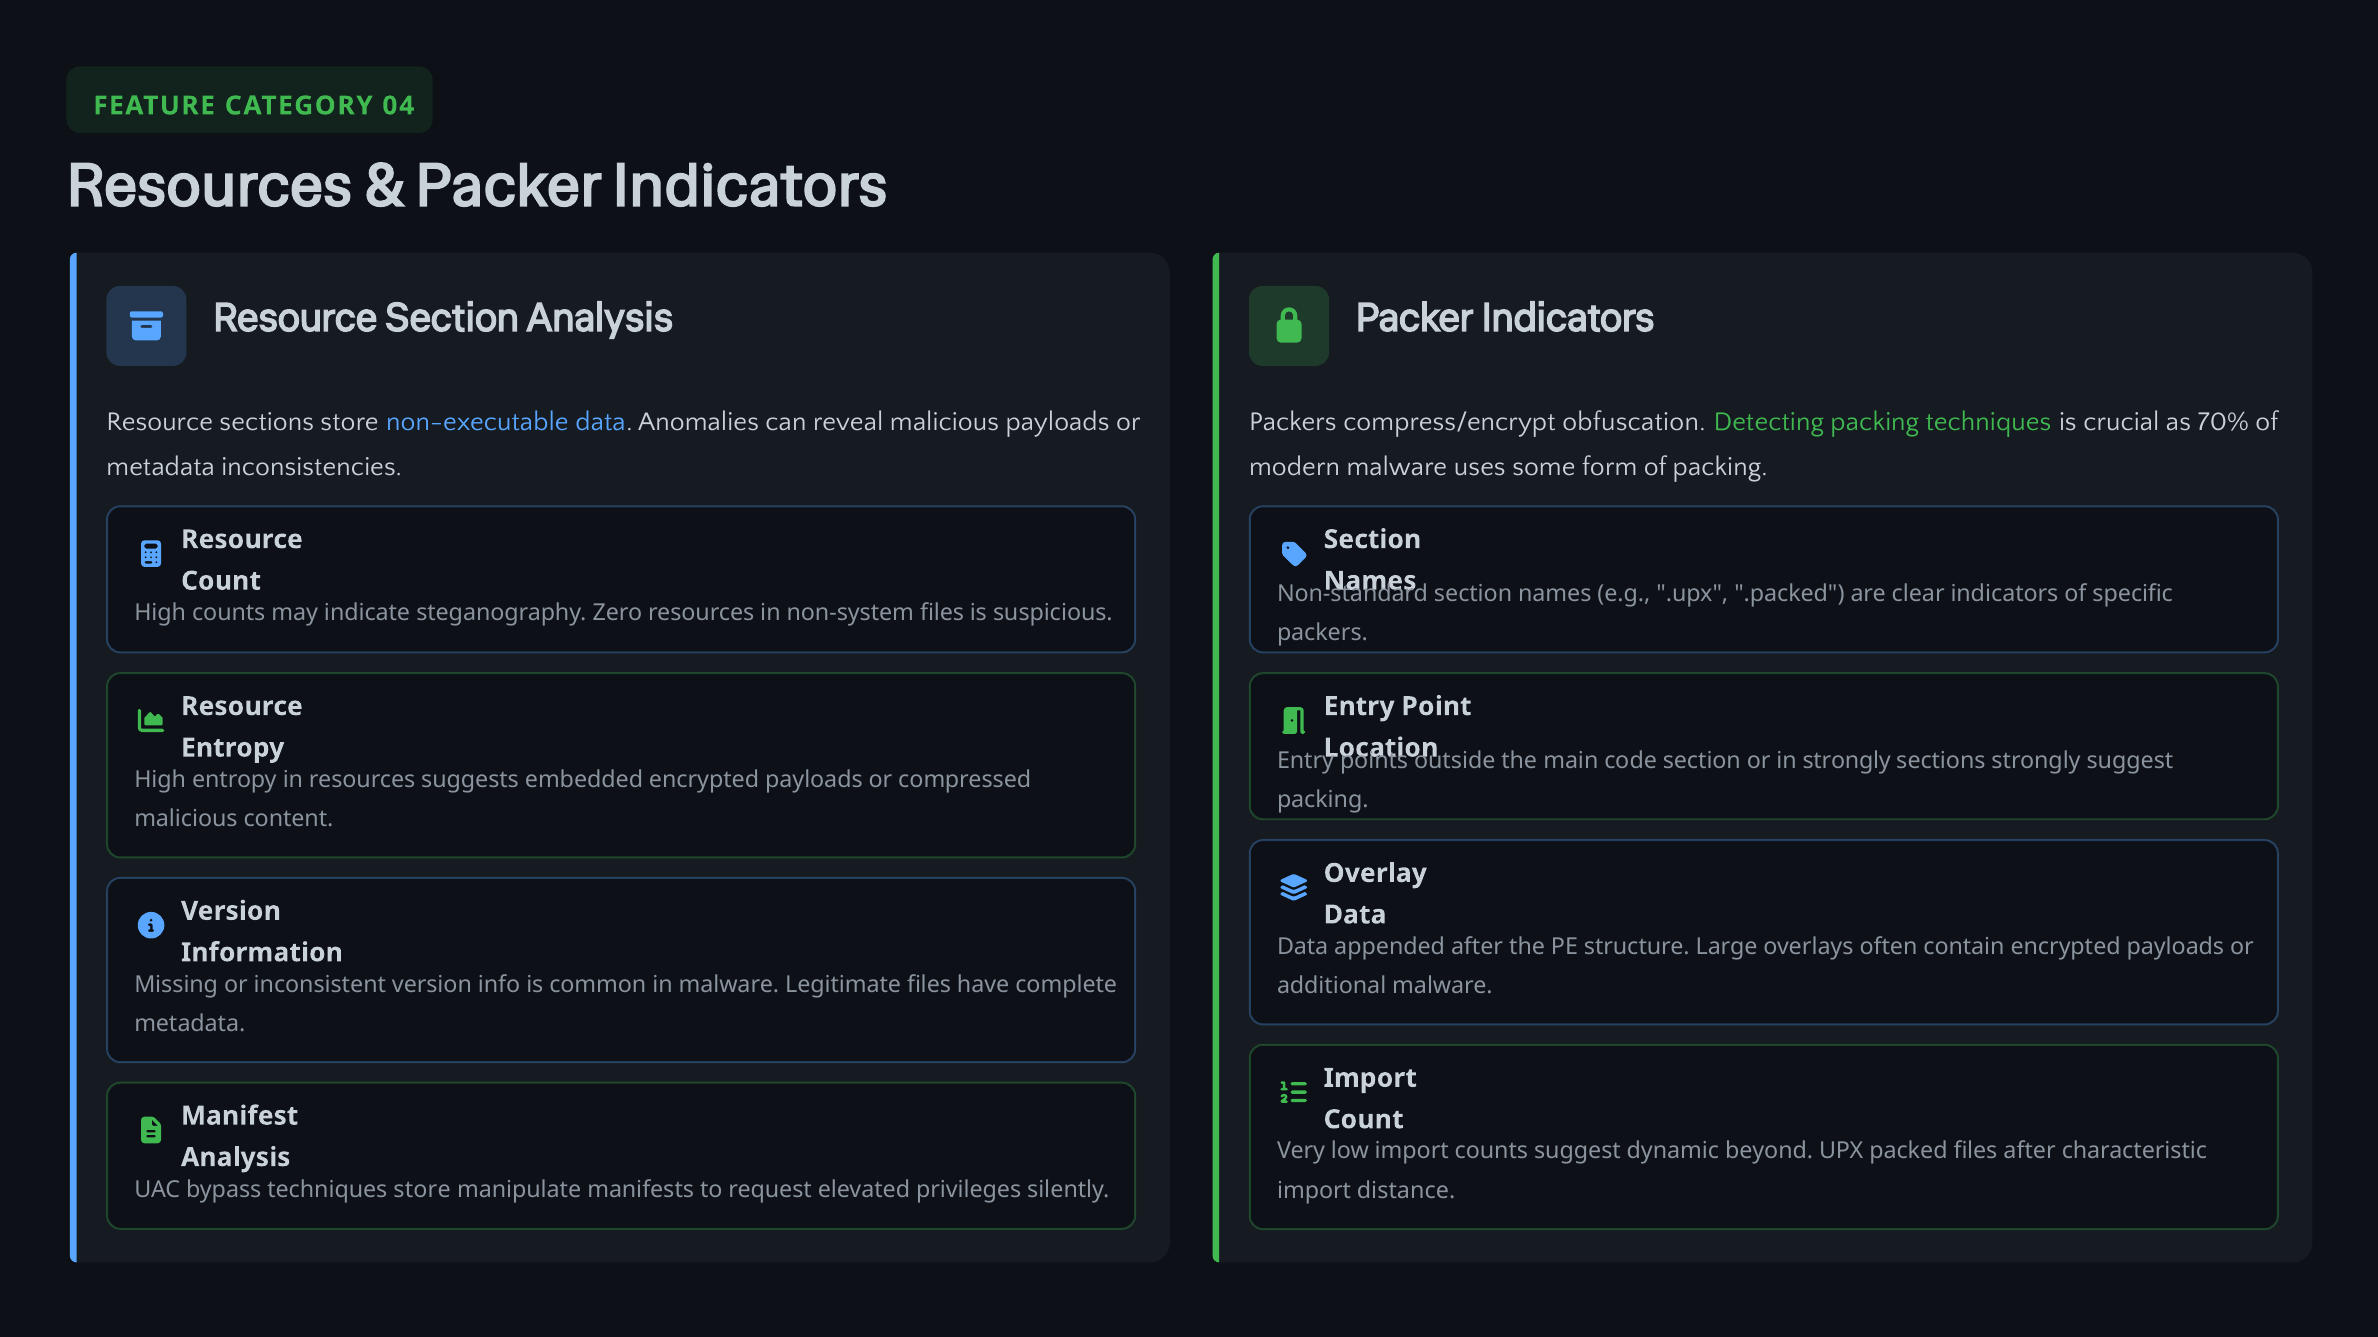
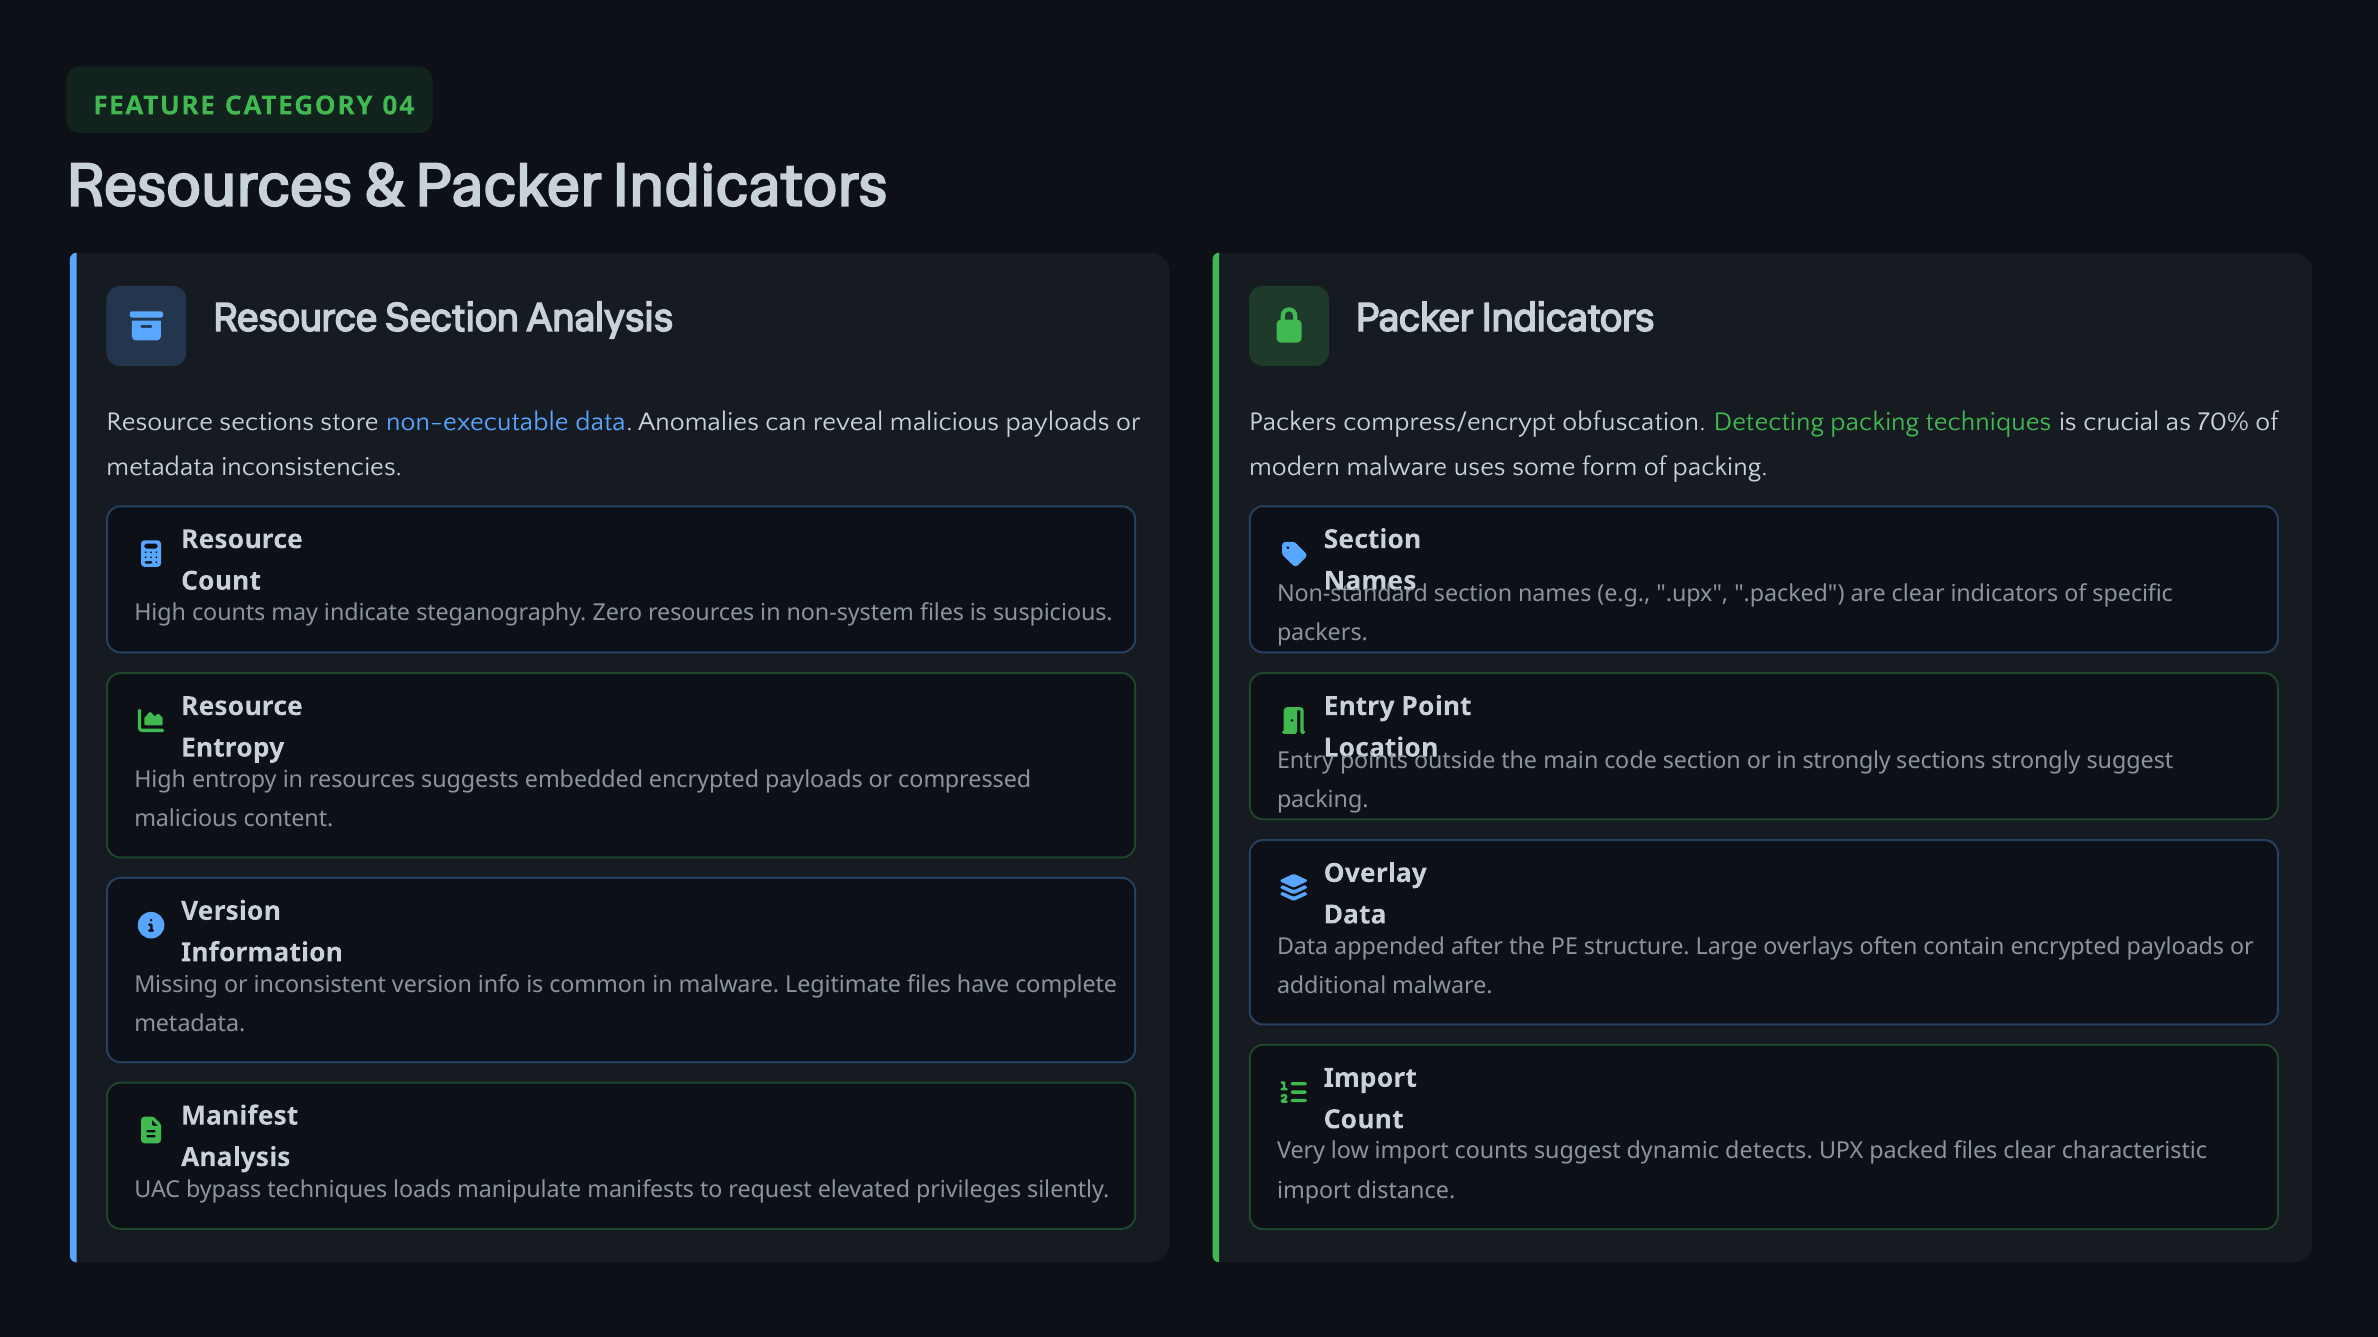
beyond: beyond -> detects
files after: after -> clear
techniques store: store -> loads
